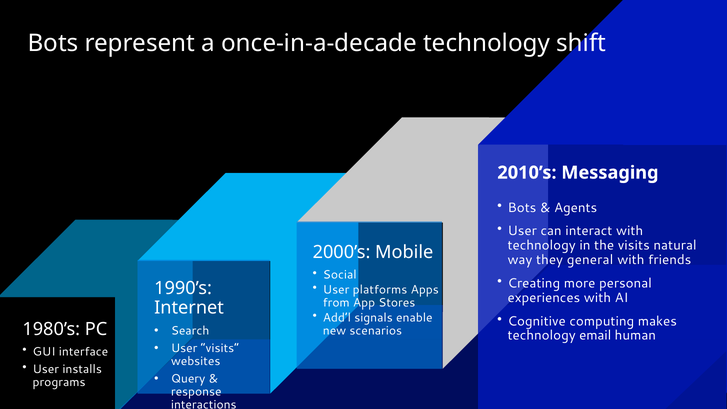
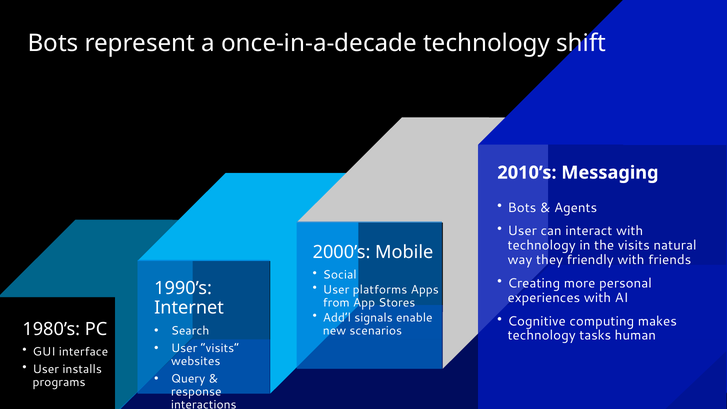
general: general -> friendly
email: email -> tasks
